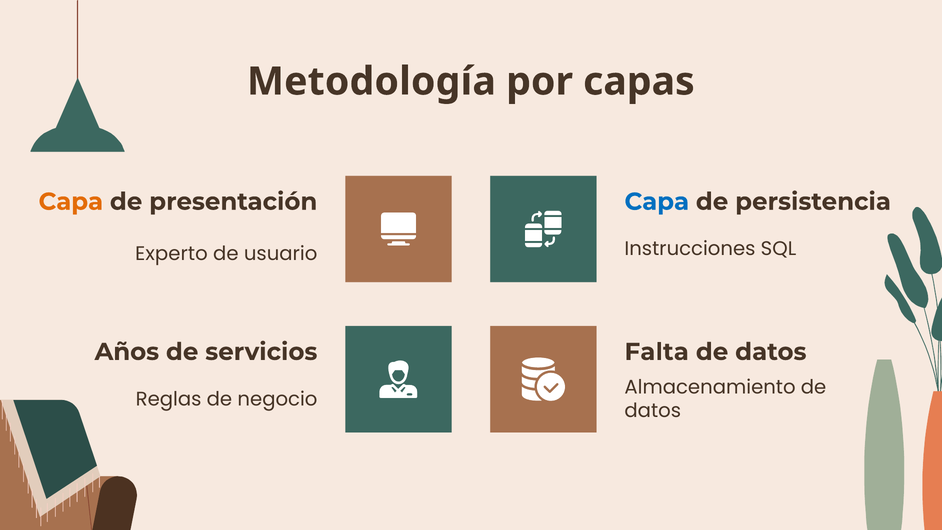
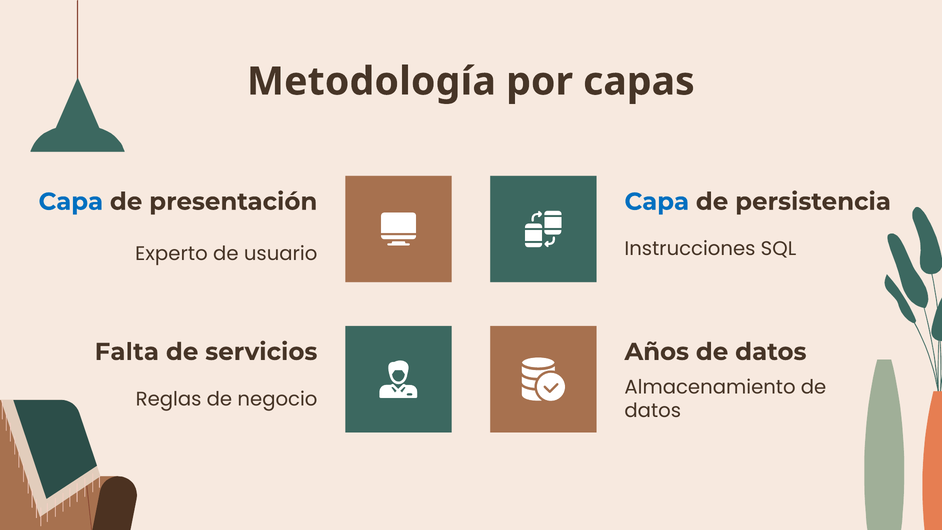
Capa at (71, 202) colour: orange -> blue
Años: Años -> Falta
Falta: Falta -> Años
